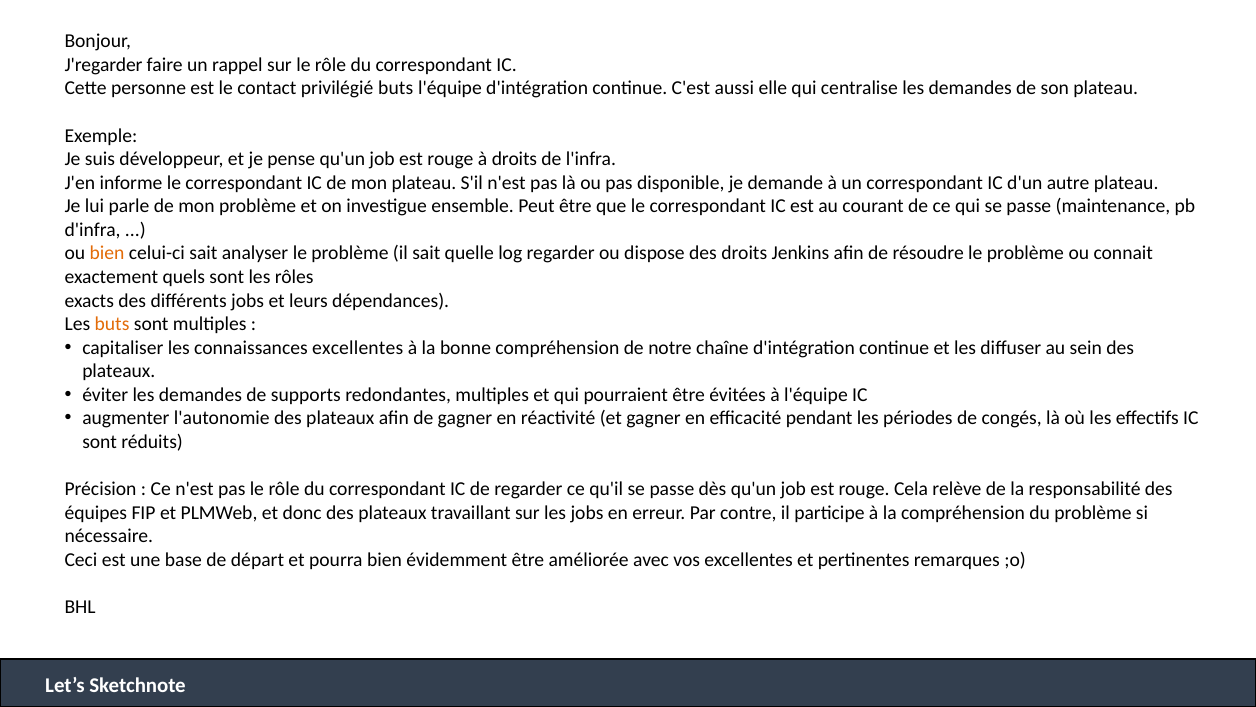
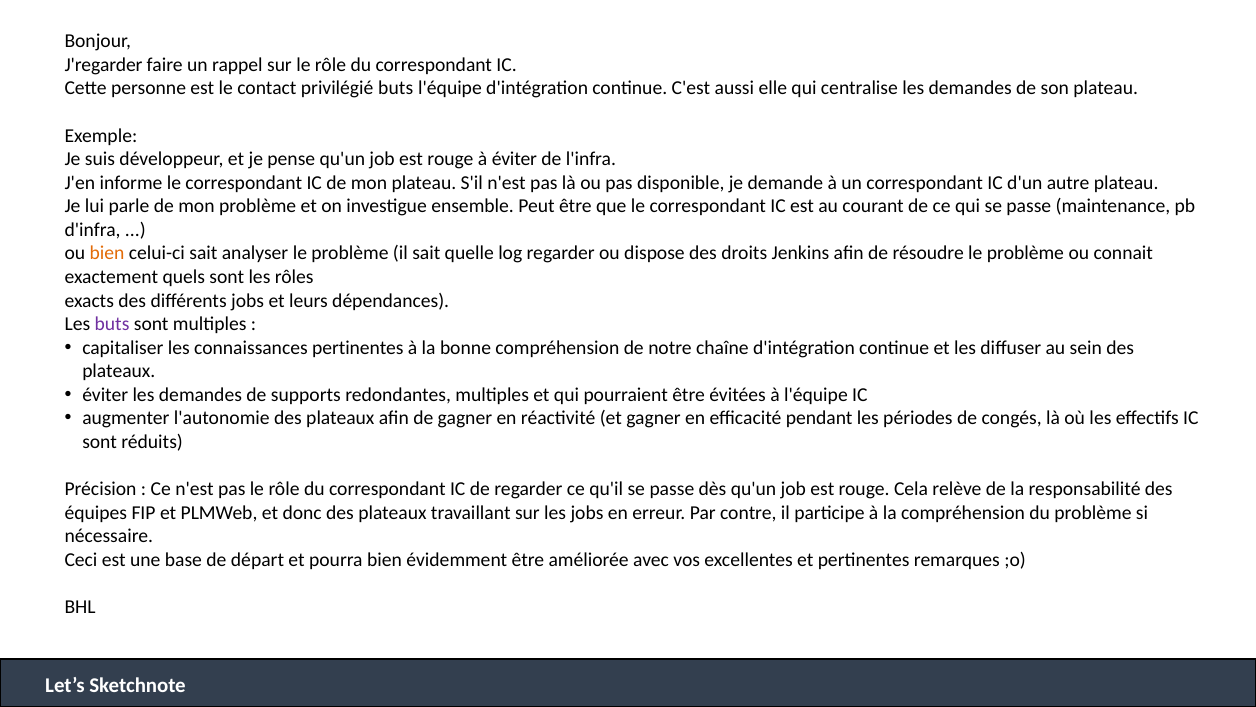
à droits: droits -> éviter
buts at (112, 324) colour: orange -> purple
connaissances excellentes: excellentes -> pertinentes
